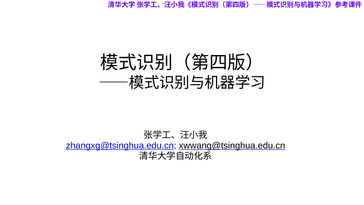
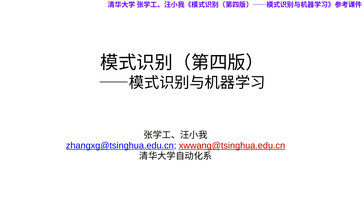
xwwang@tsinghua.edu.cn colour: black -> red
